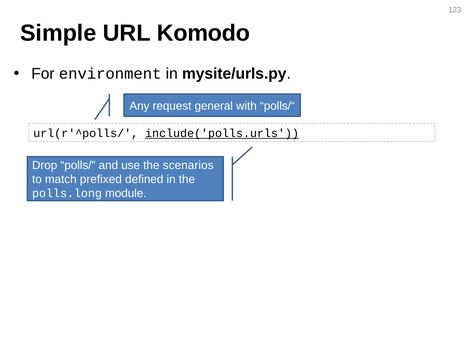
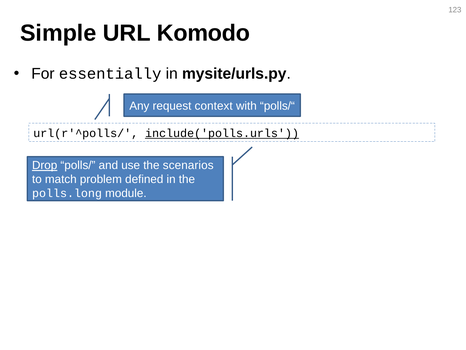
environment: environment -> essentially
general: general -> context
Drop underline: none -> present
prefixed: prefixed -> problem
